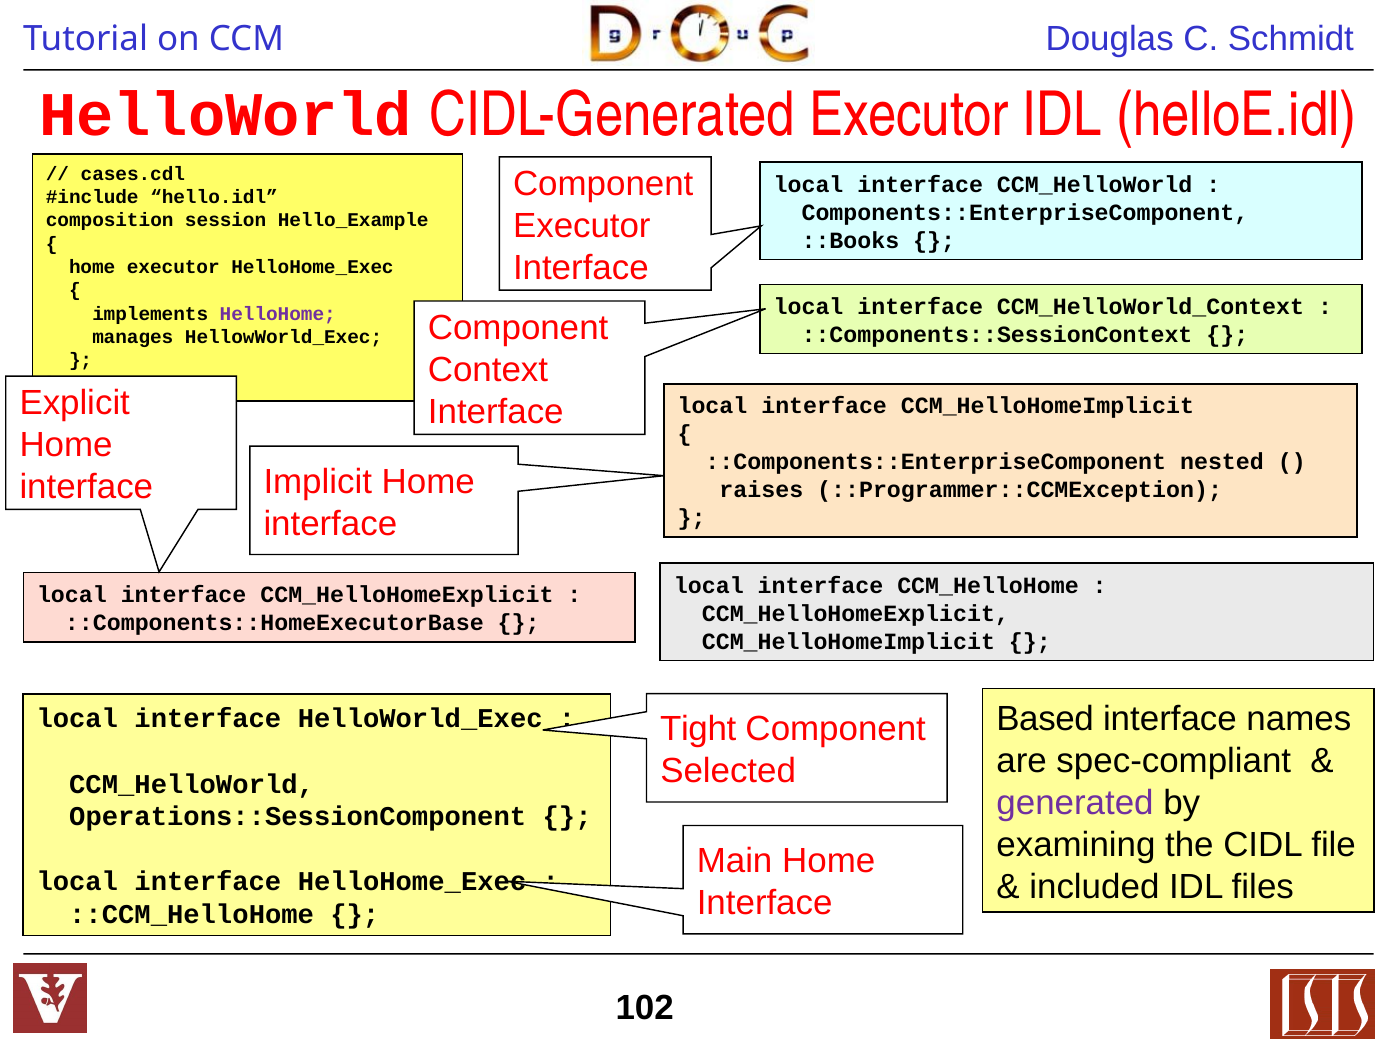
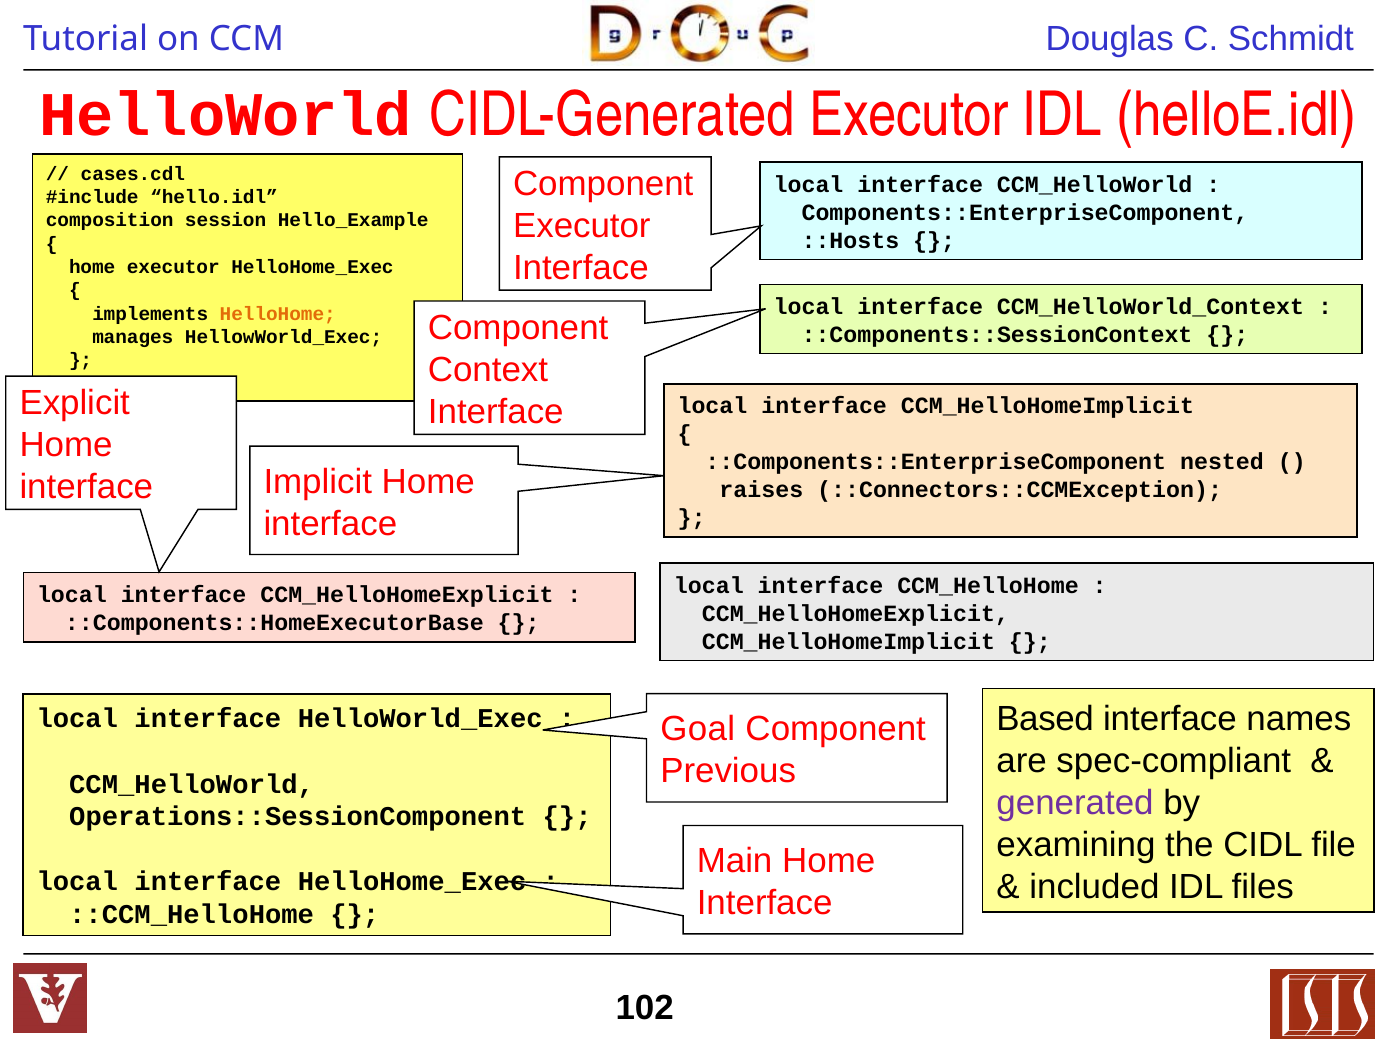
::Books: ::Books -> ::Hosts
HelloHome colour: purple -> orange
::Programmer::CCMException: ::Programmer::CCMException -> ::Connectors::CCMException
Tight: Tight -> Goal
Selected: Selected -> Previous
